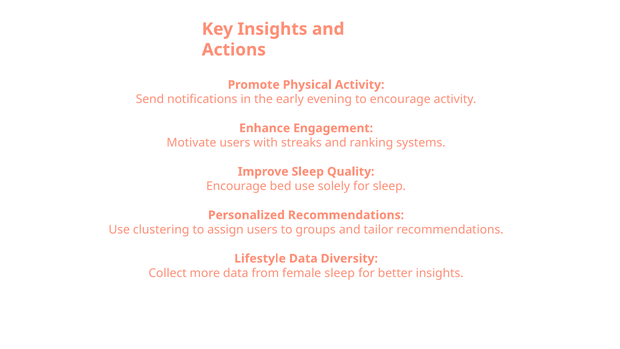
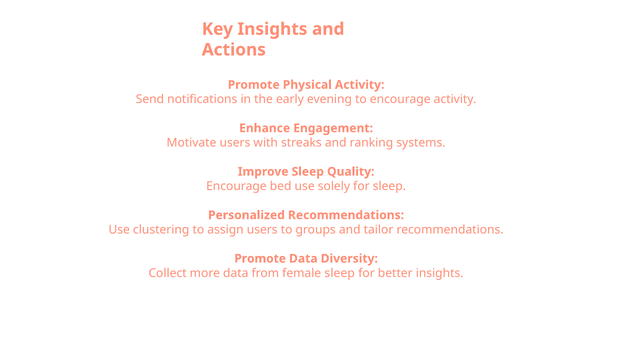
Lifestyle at (260, 258): Lifestyle -> Promote
